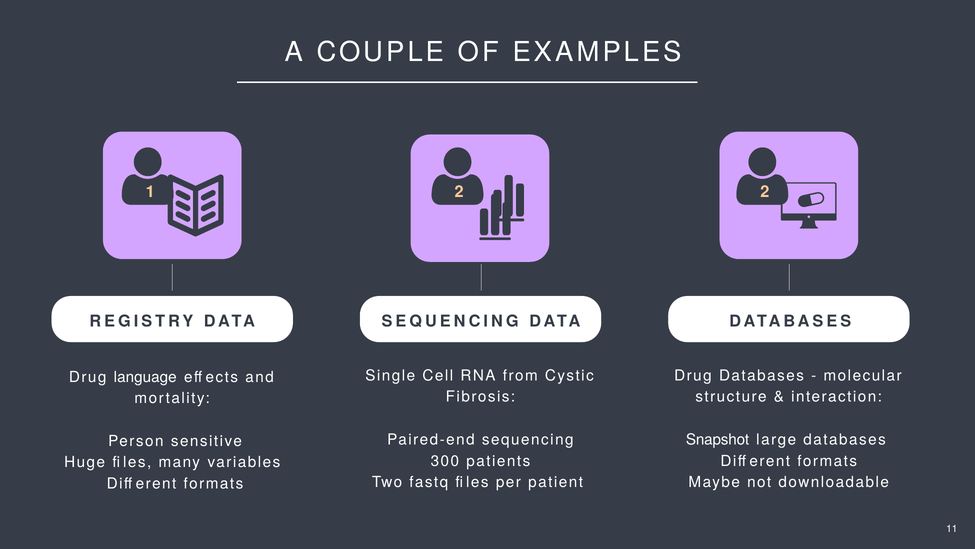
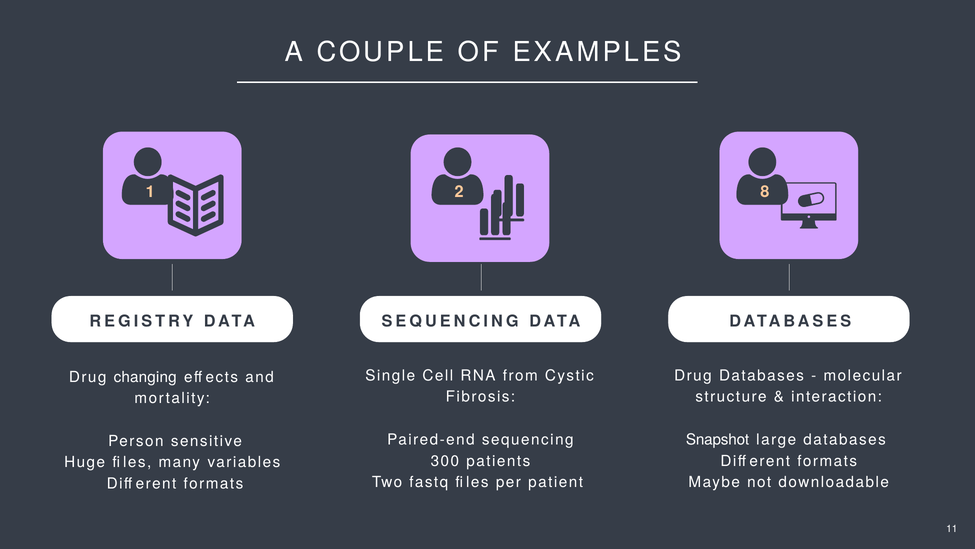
2 2: 2 -> 8
language: language -> changing
